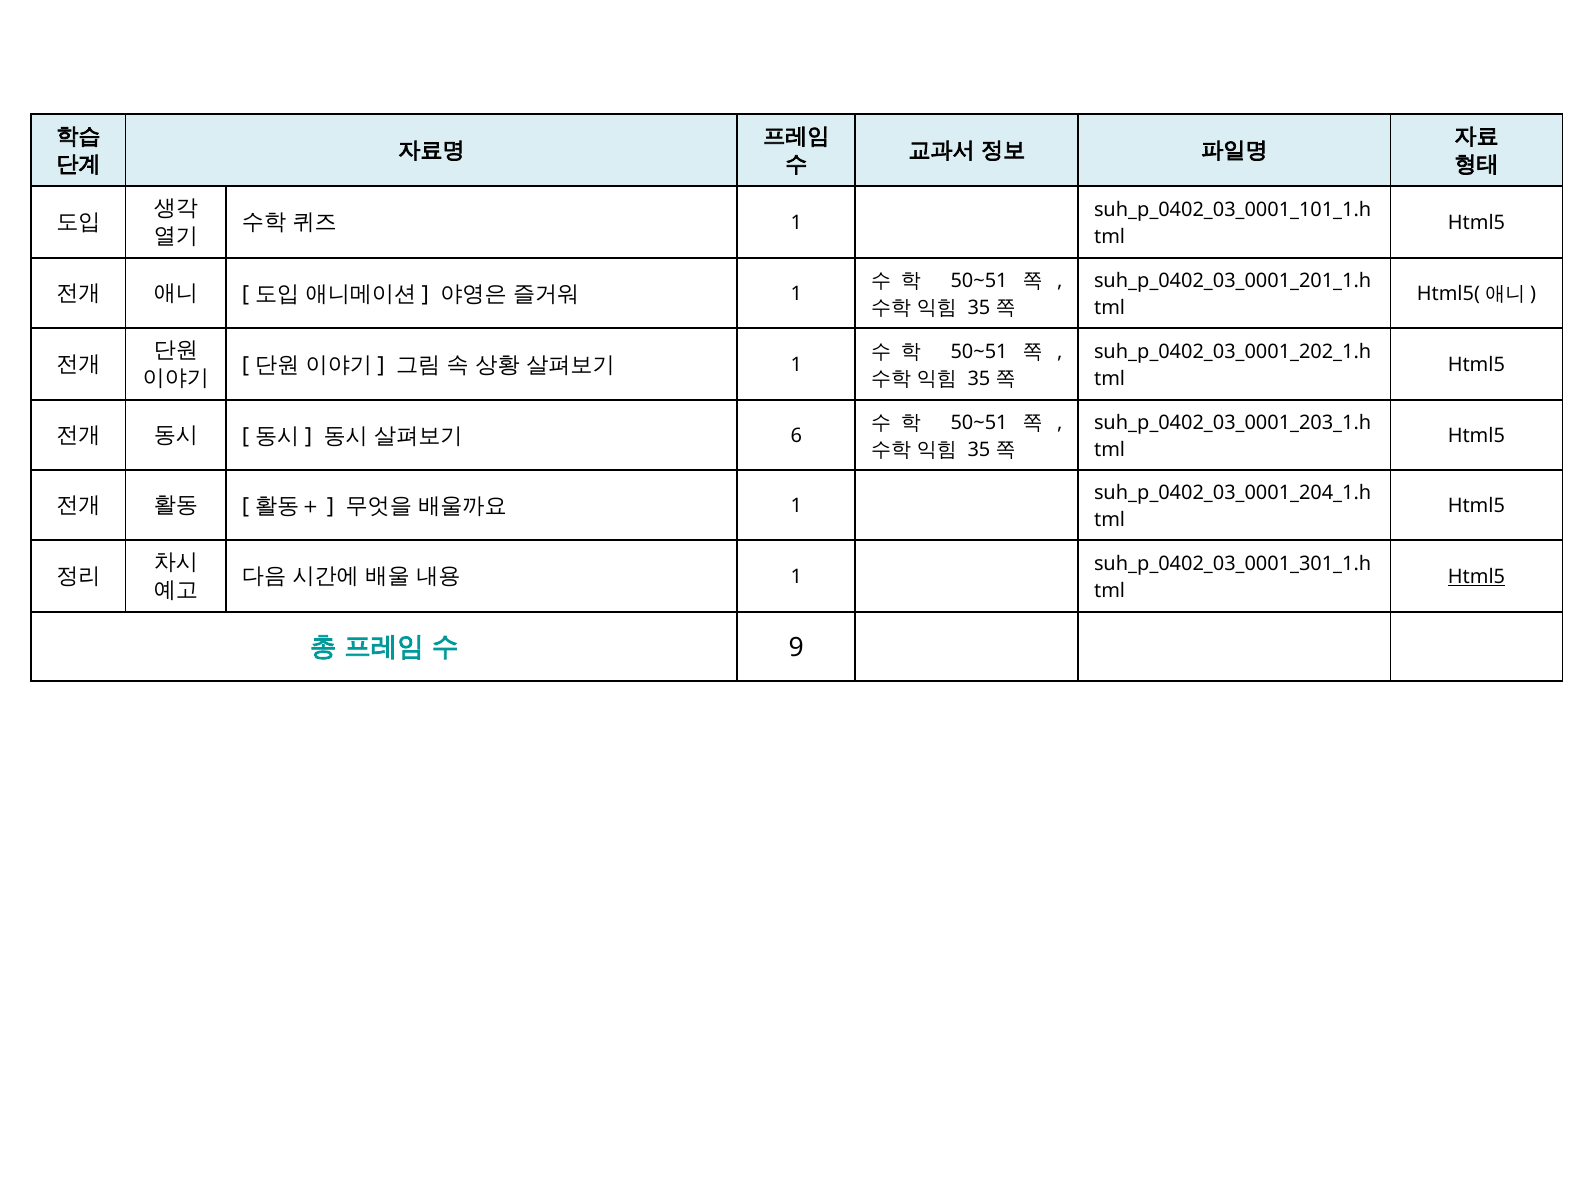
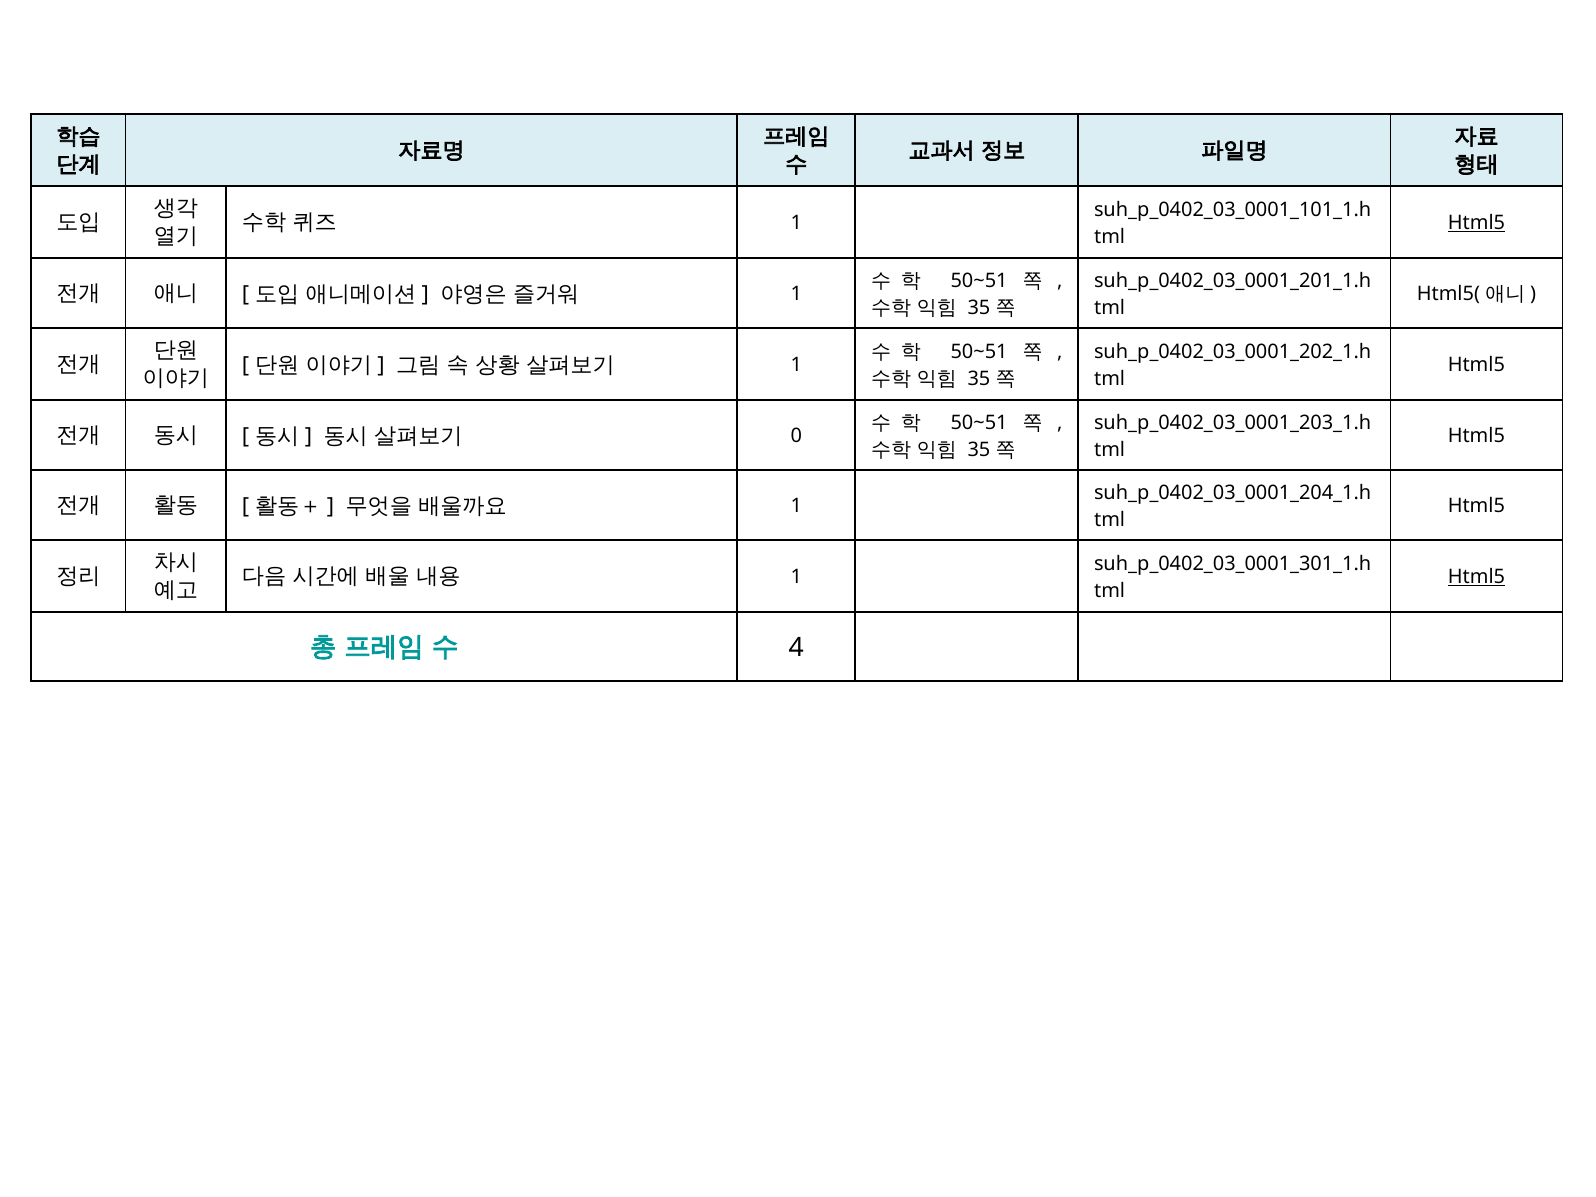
Html5 at (1477, 223) underline: none -> present
6: 6 -> 0
9: 9 -> 4
